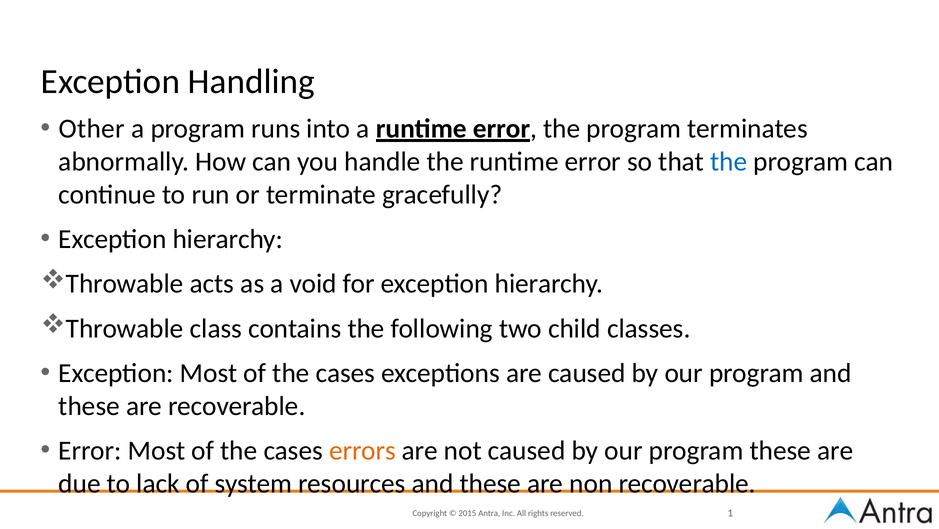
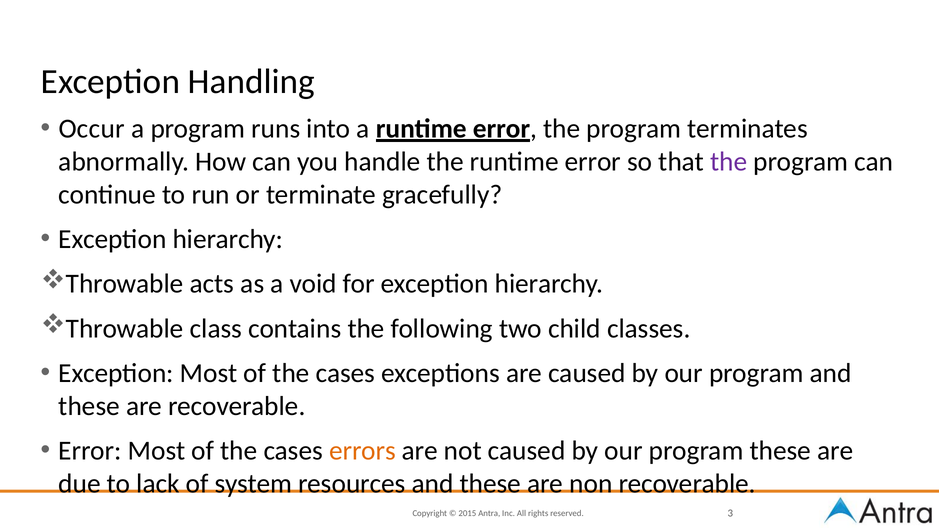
Other: Other -> Occur
the at (729, 161) colour: blue -> purple
1: 1 -> 3
